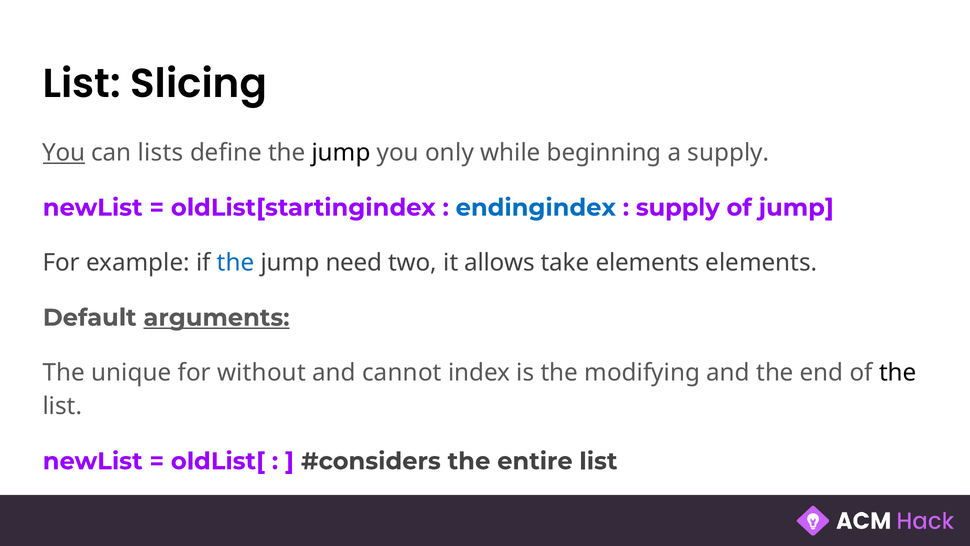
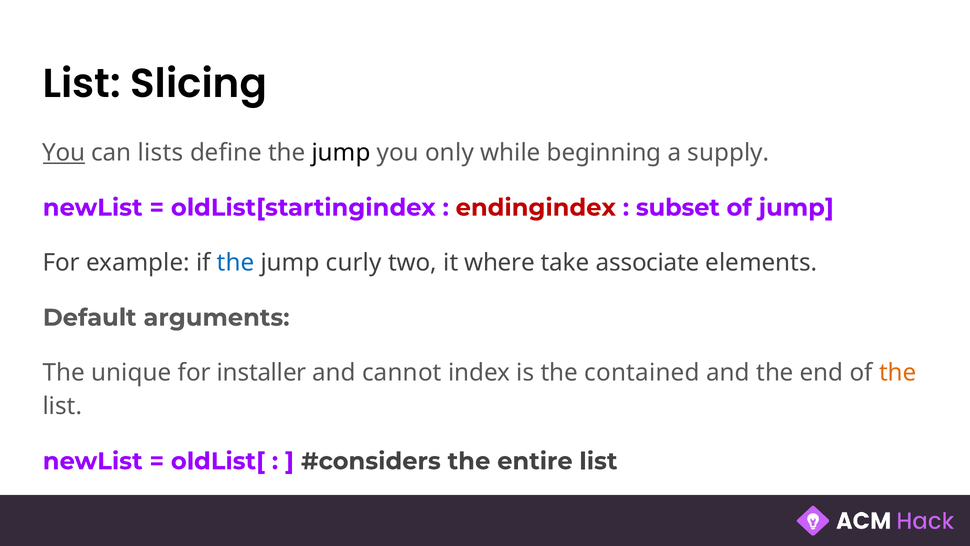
endingindex colour: blue -> red
supply at (678, 208): supply -> subset
need: need -> curly
allows: allows -> where
take elements: elements -> associate
arguments underline: present -> none
without: without -> installer
modifying: modifying -> contained
the at (898, 373) colour: black -> orange
